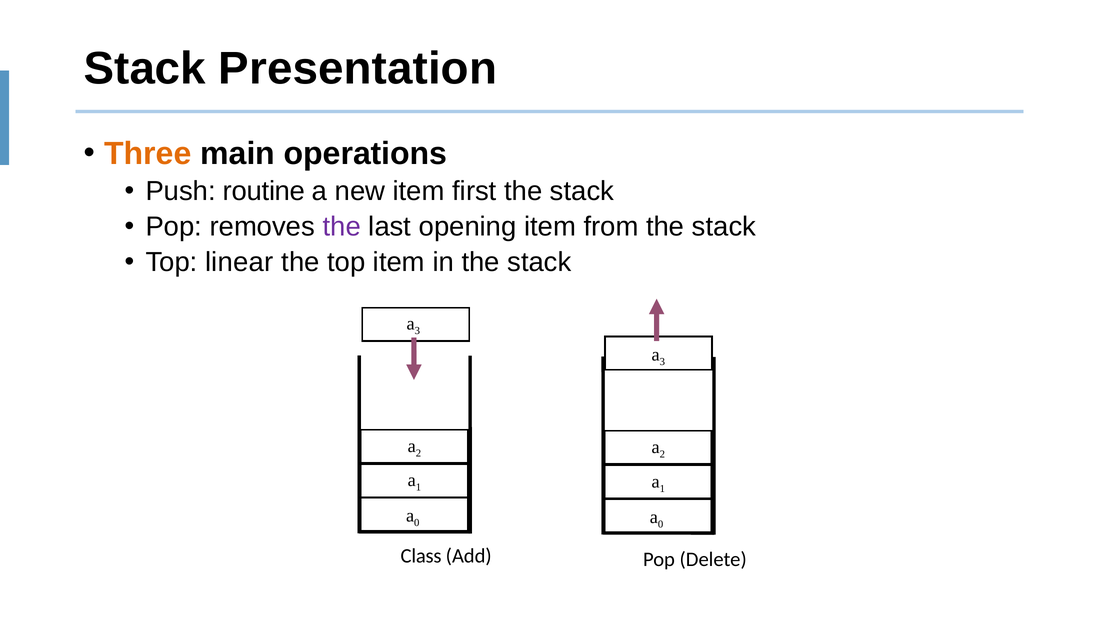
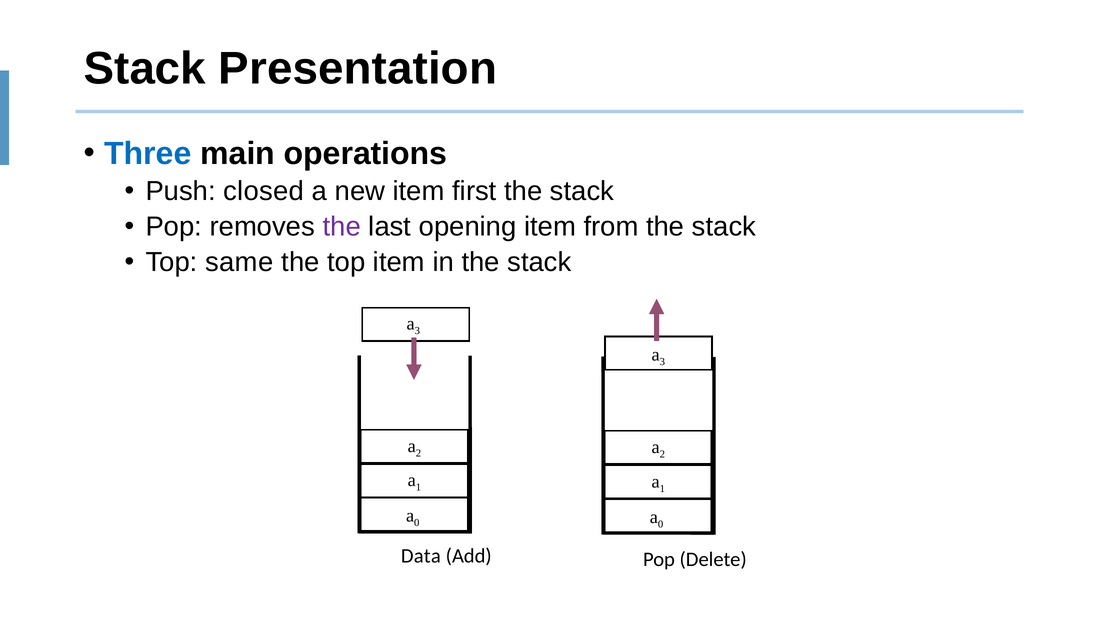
Three colour: orange -> blue
routine: routine -> closed
linear: linear -> same
Class: Class -> Data
